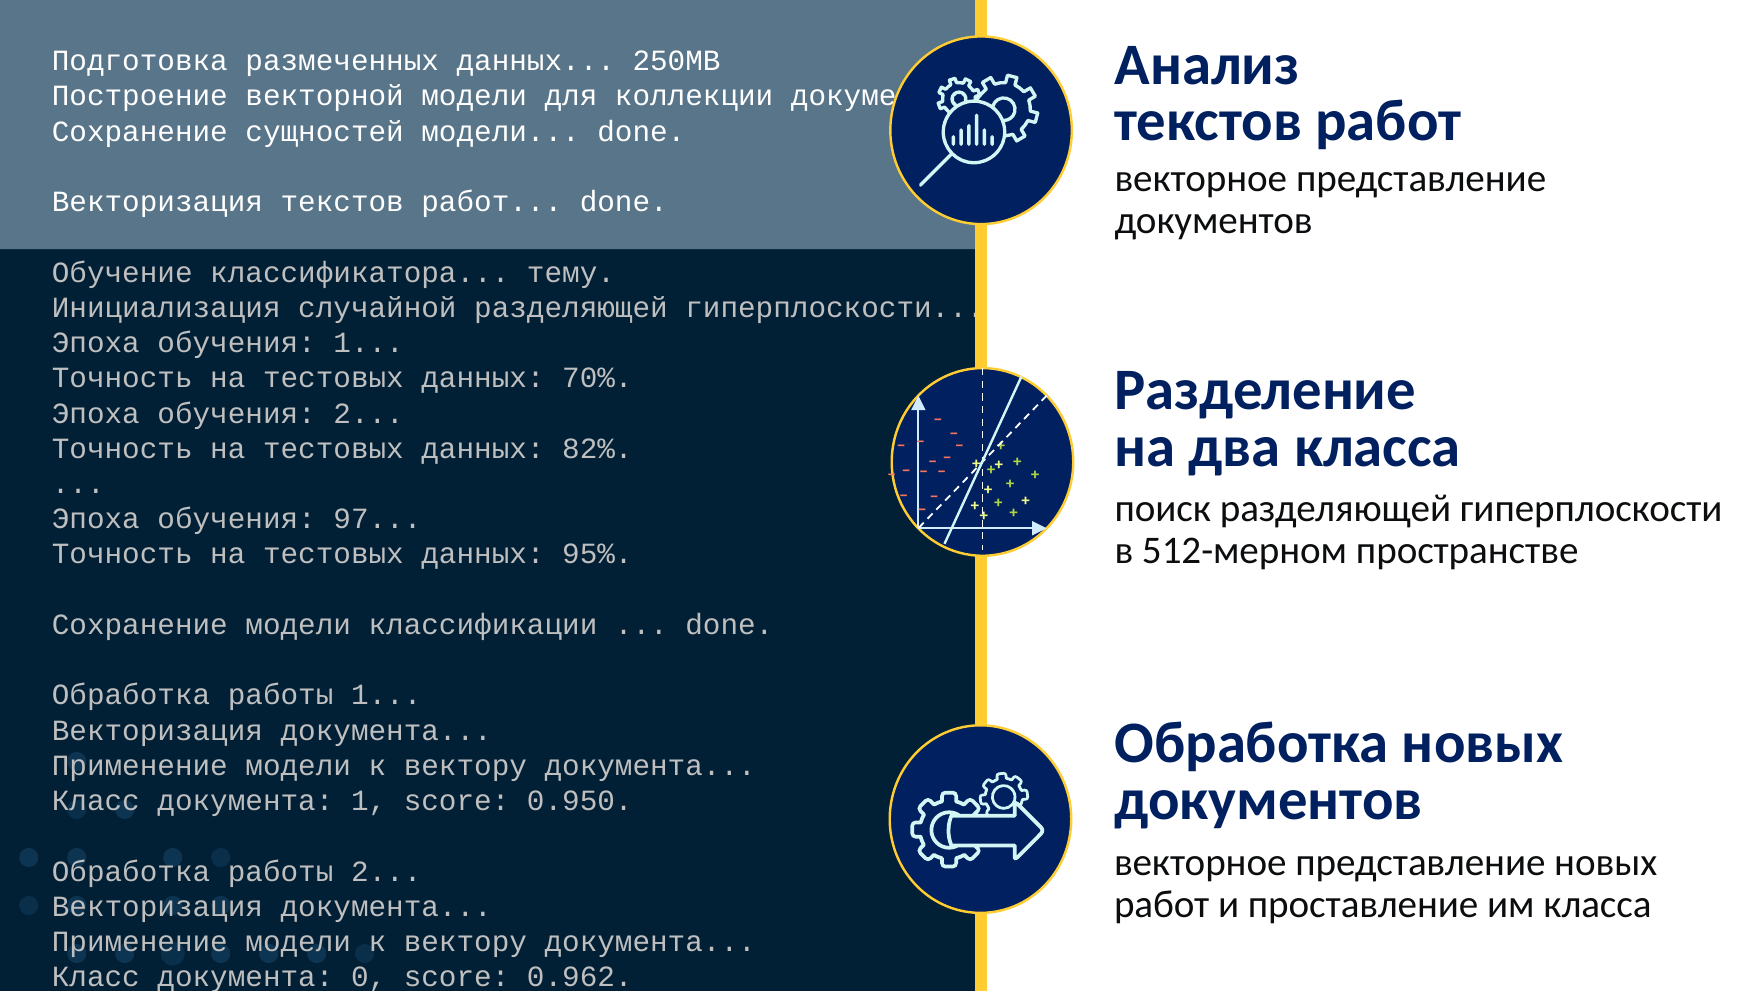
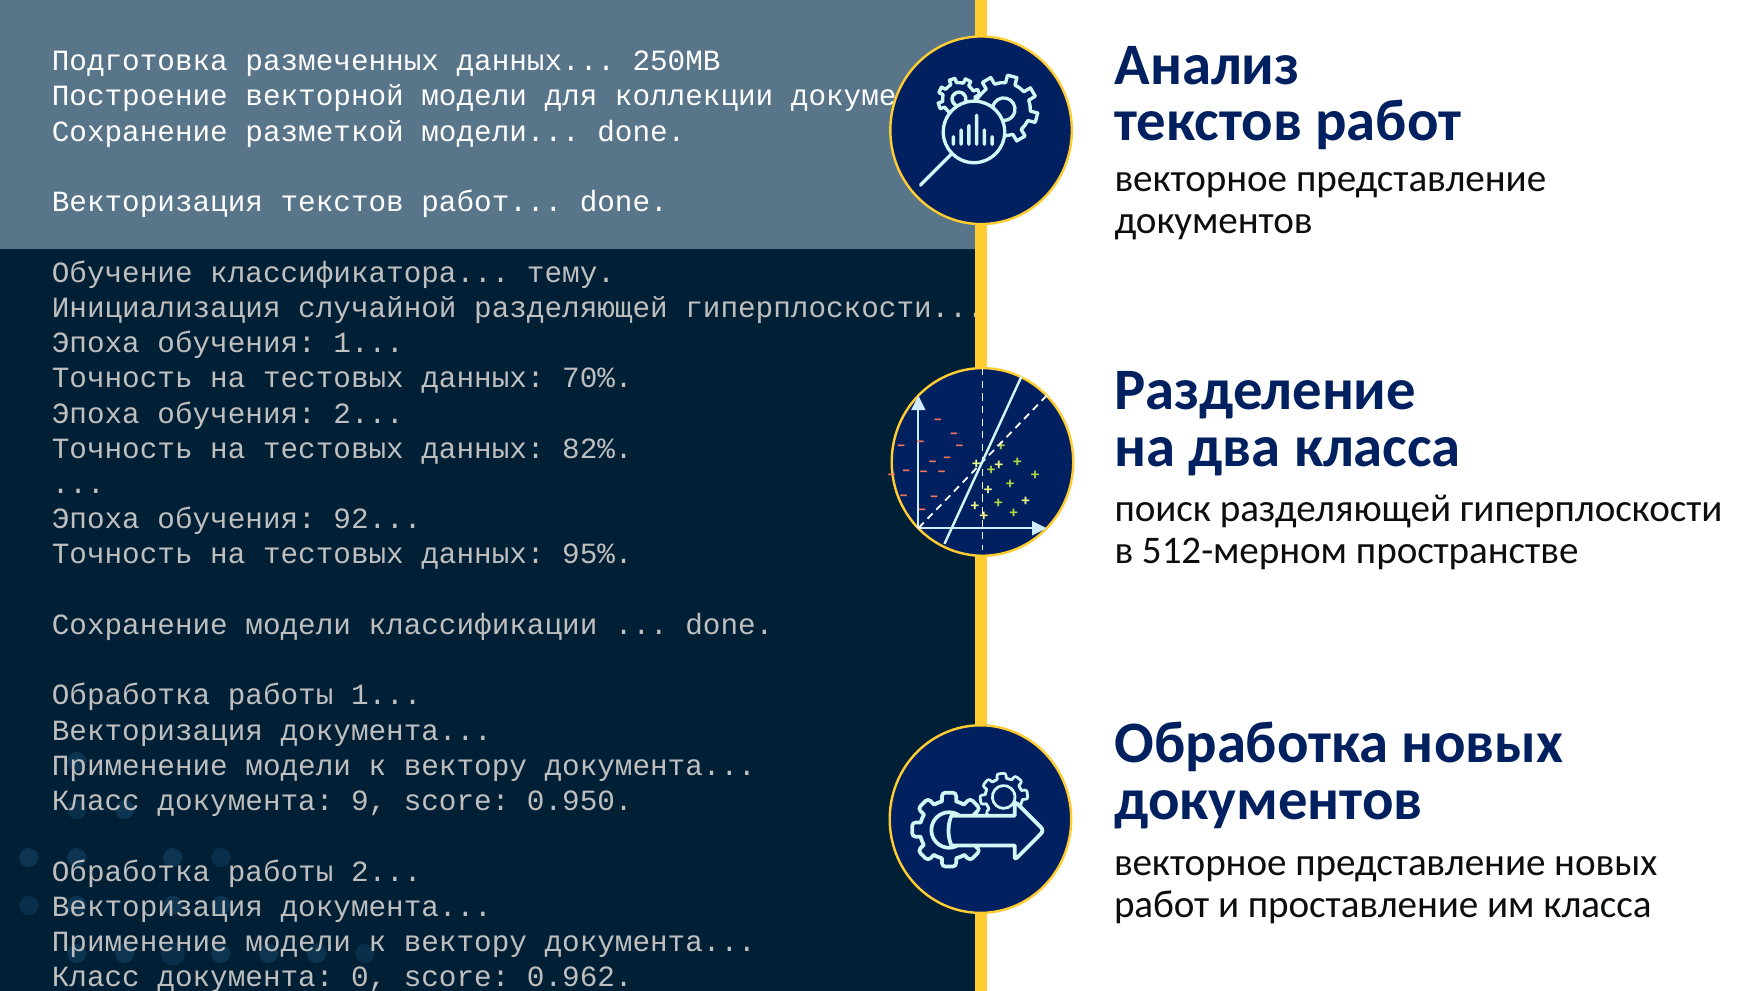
сущностей: сущностей -> разметкой
97: 97 -> 92
документа 1: 1 -> 9
